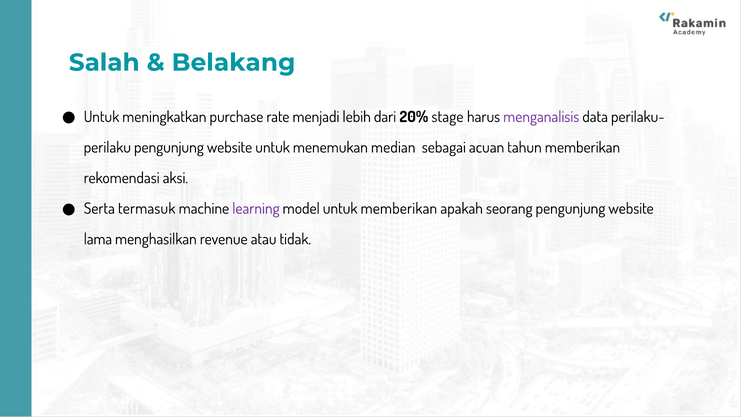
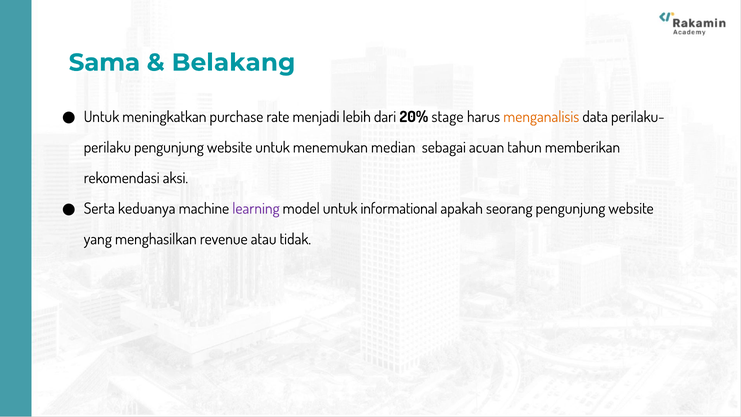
Salah: Salah -> Sama
menganalisis colour: purple -> orange
termasuk: termasuk -> keduanya
untuk memberikan: memberikan -> informational
lama: lama -> yang
